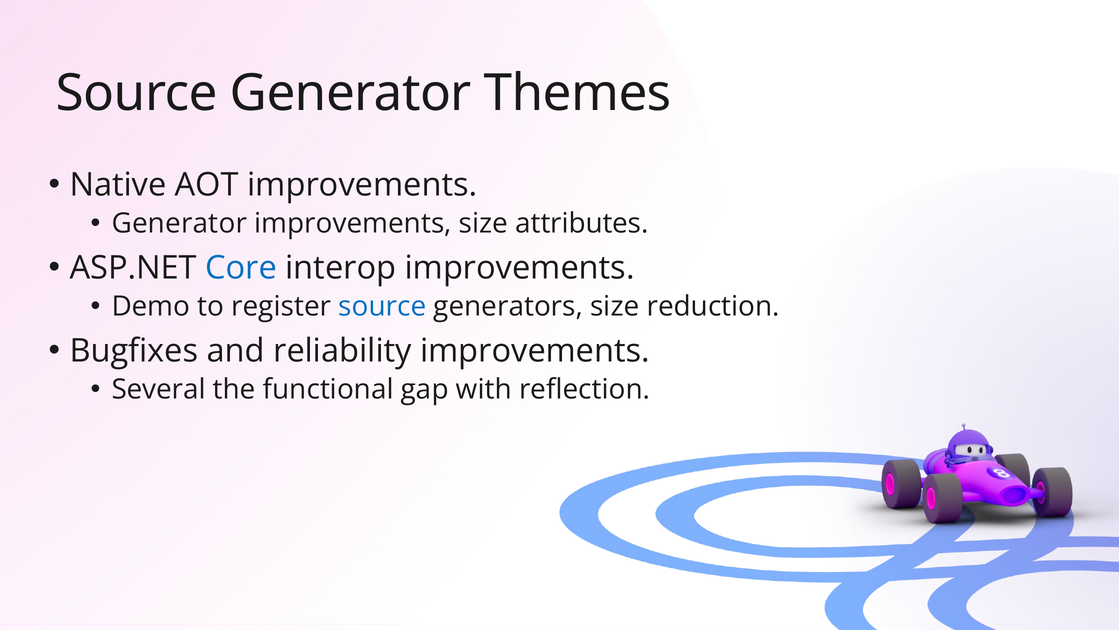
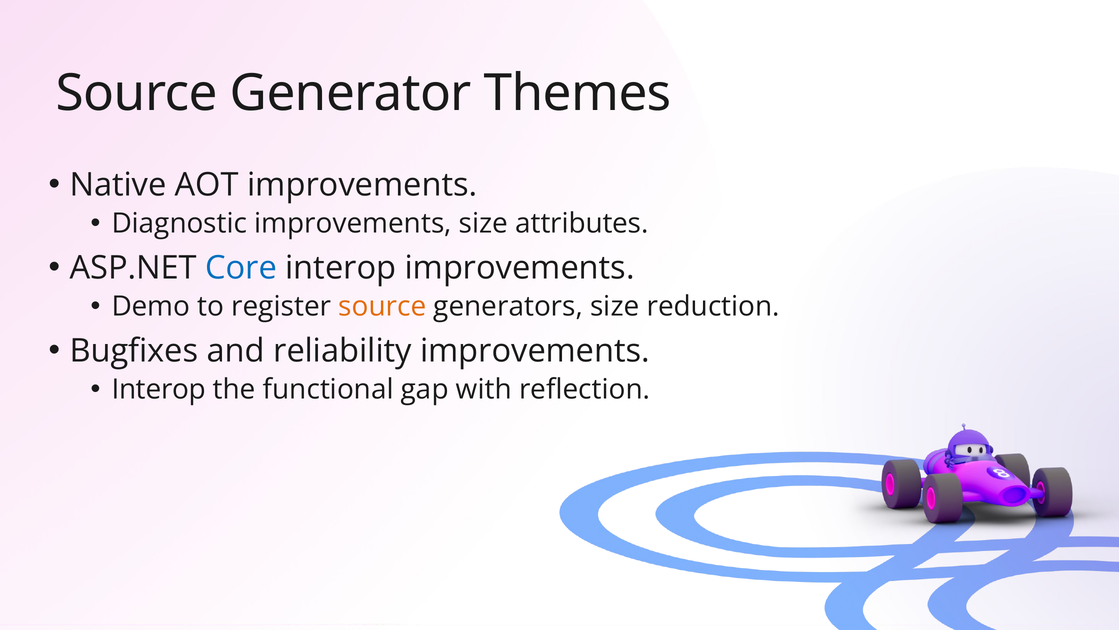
Generator at (179, 223): Generator -> Diagnostic
source at (382, 306) colour: blue -> orange
Several at (159, 389): Several -> Interop
